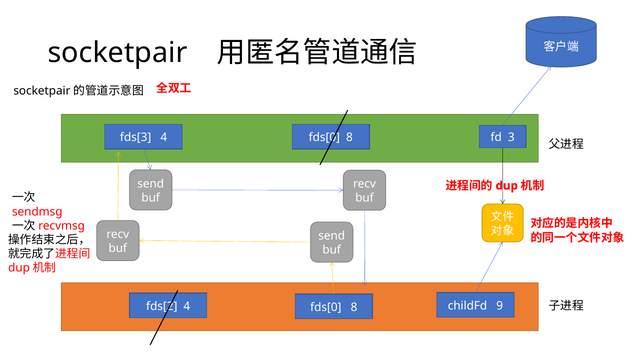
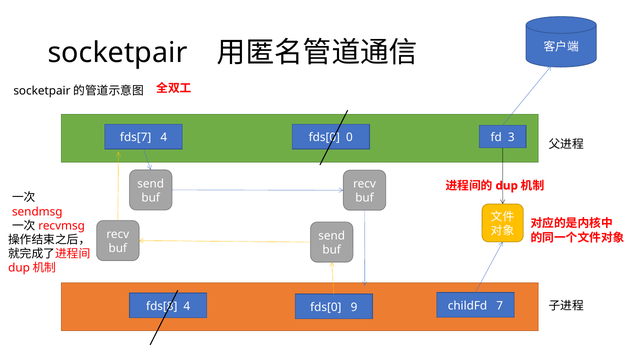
fds[3: fds[3 -> fds[7
8 at (349, 138): 8 -> 0
9: 9 -> 7
fds[2: fds[2 -> fds[8
8 at (354, 307): 8 -> 9
